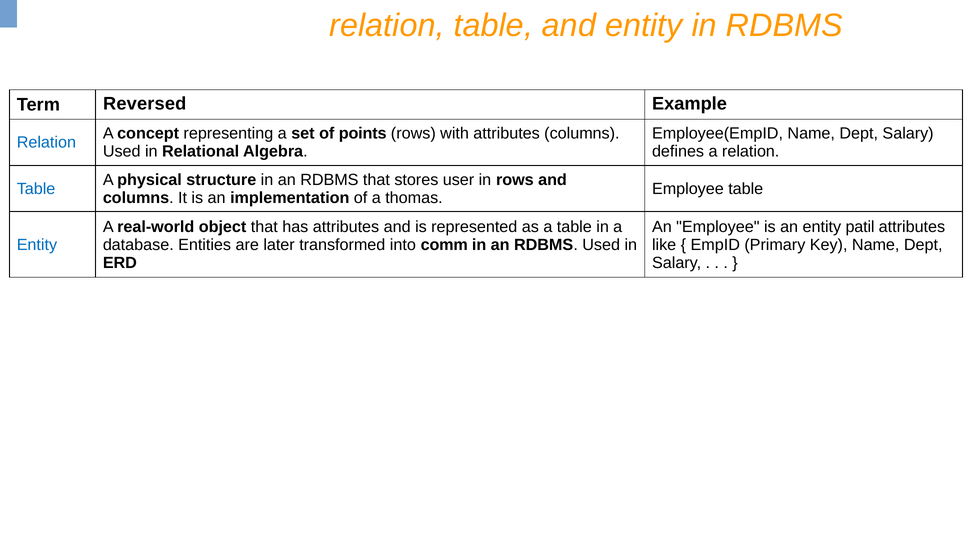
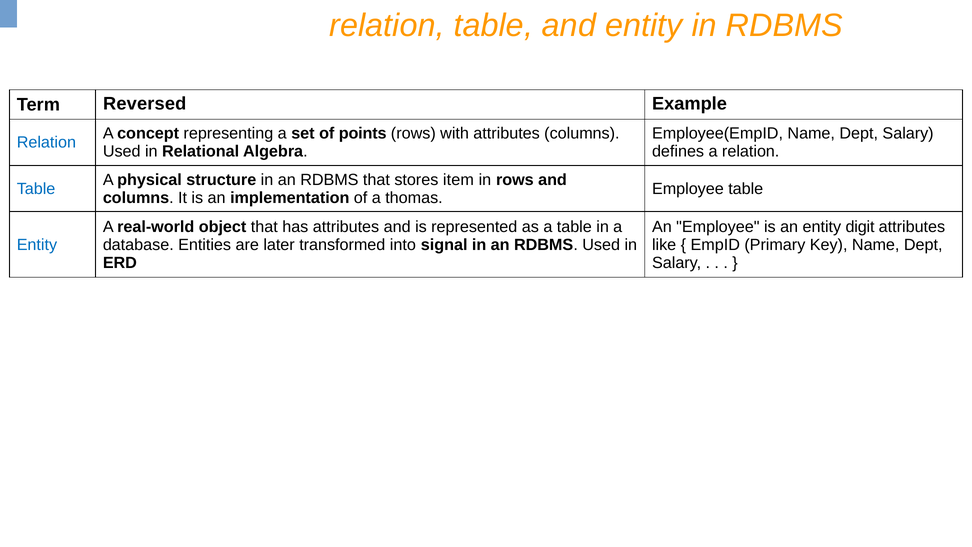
user: user -> item
patil: patil -> digit
comm: comm -> signal
